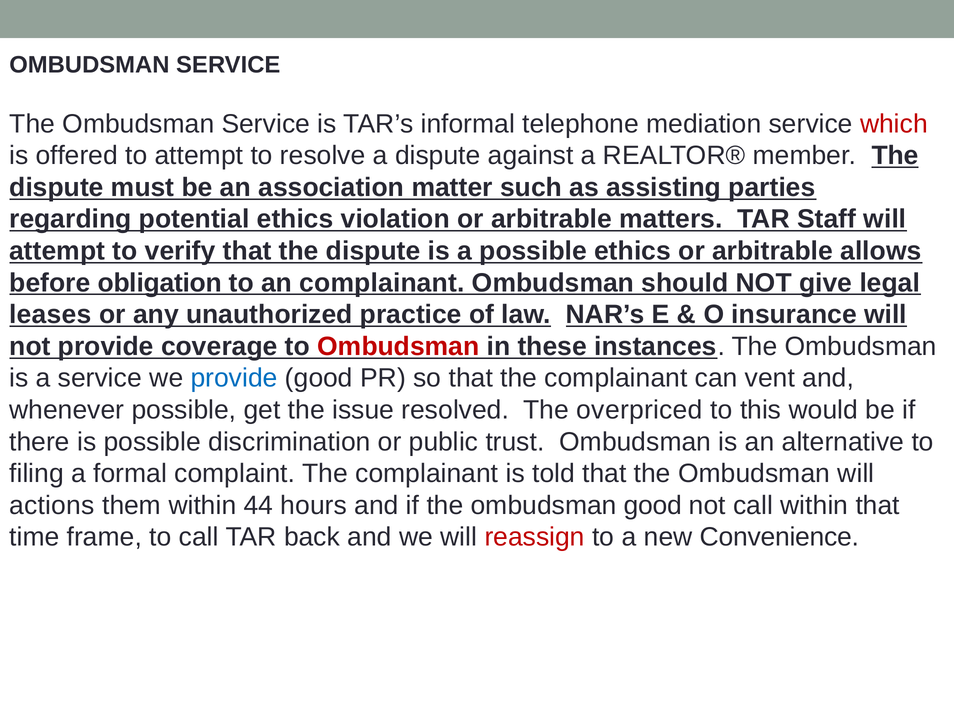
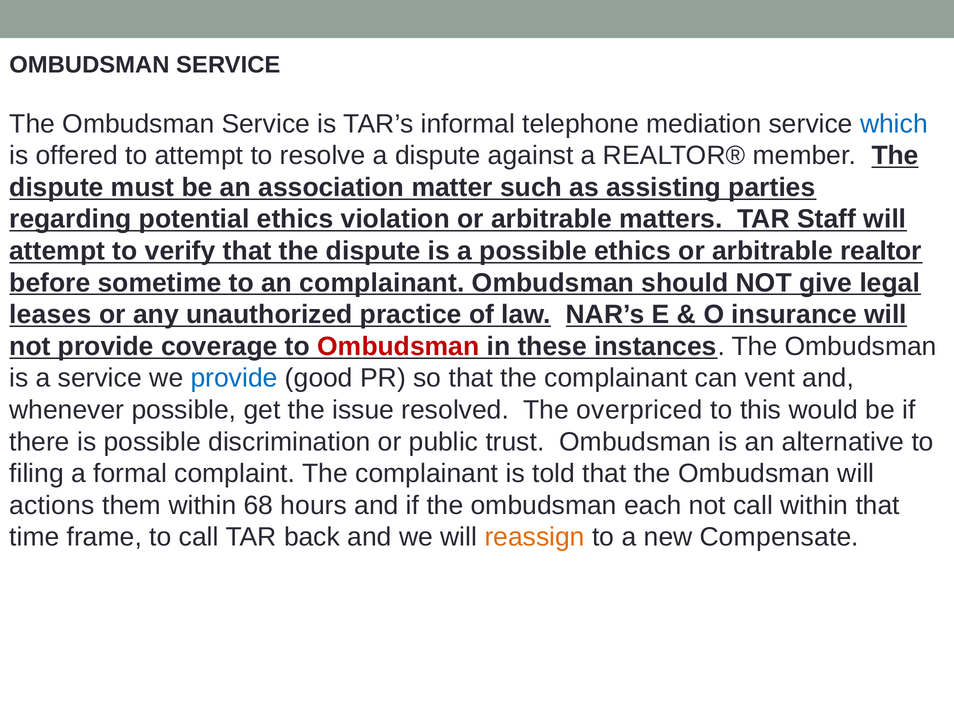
which colour: red -> blue
allows: allows -> realtor
obligation: obligation -> sometime
44: 44 -> 68
ombudsman good: good -> each
reassign colour: red -> orange
Convenience: Convenience -> Compensate
